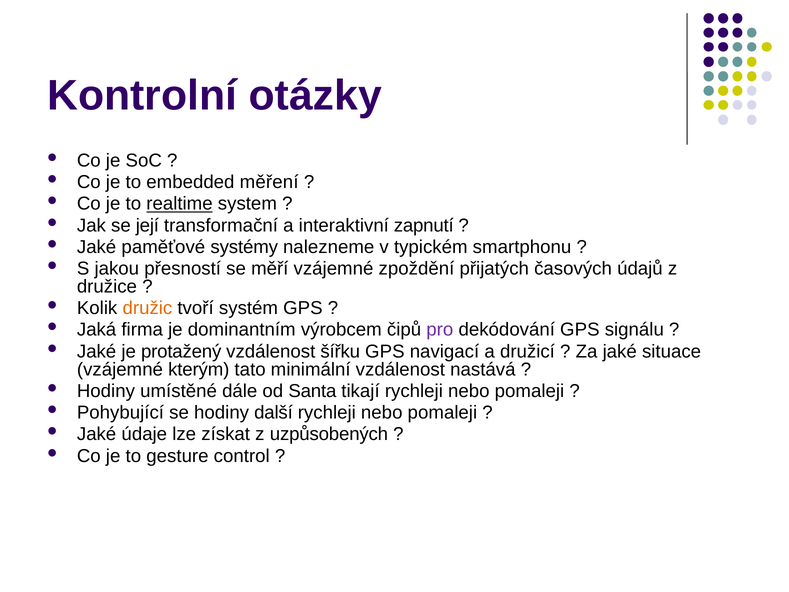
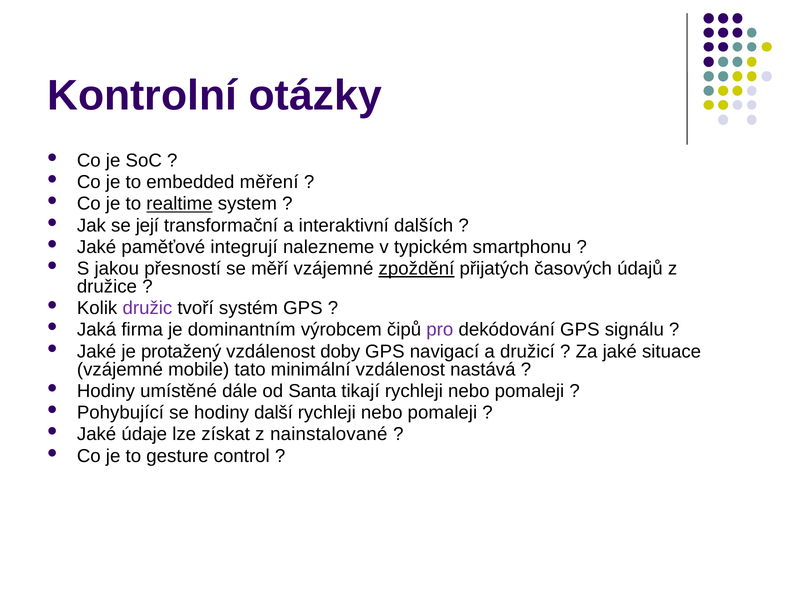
zapnutí: zapnutí -> dalších
systémy: systémy -> integrují
zpoždění underline: none -> present
družic colour: orange -> purple
šířku: šířku -> doby
kterým: kterým -> mobile
uzpůsobených: uzpůsobených -> nainstalované
